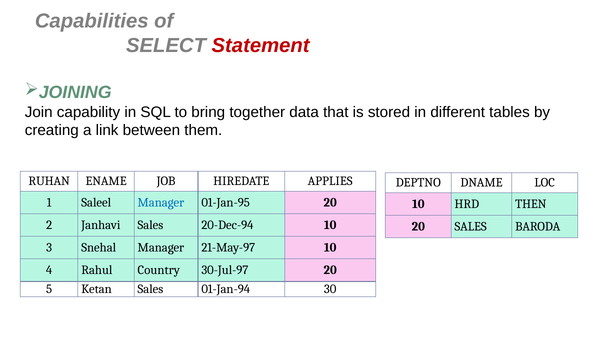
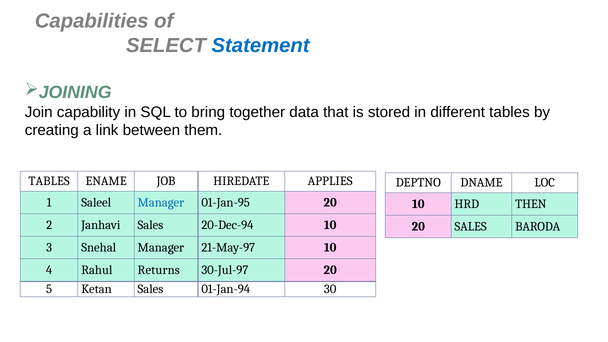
Statement colour: red -> blue
RUHAN at (49, 181): RUHAN -> TABLES
Country: Country -> Returns
